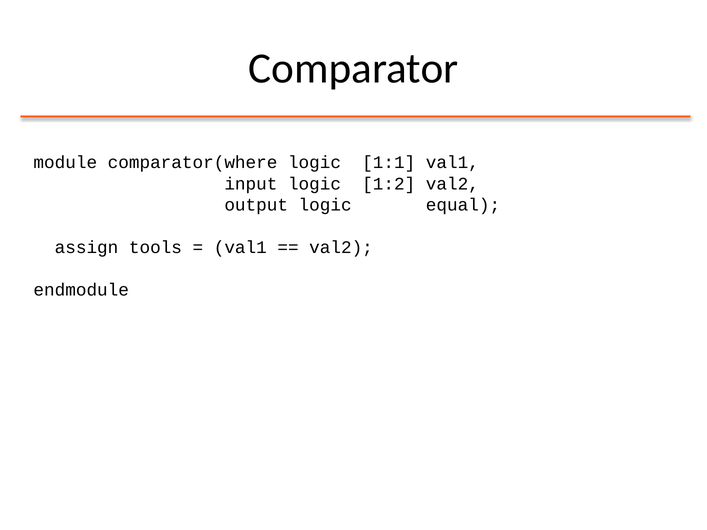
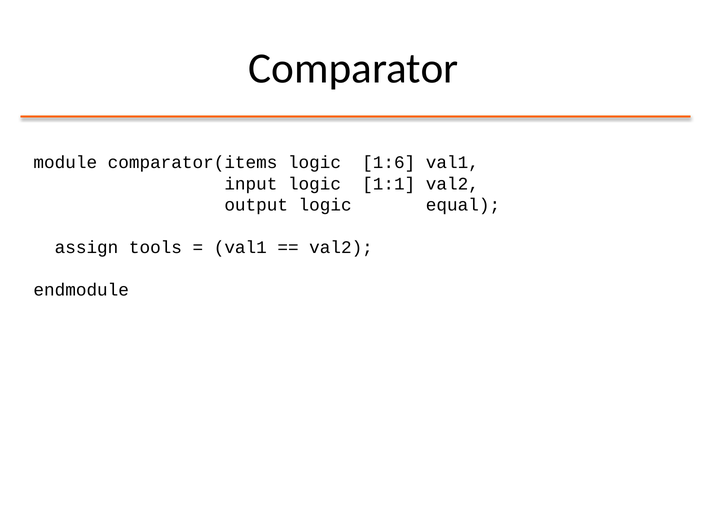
comparator(where: comparator(where -> comparator(items
1:1: 1:1 -> 1:6
1:2: 1:2 -> 1:1
